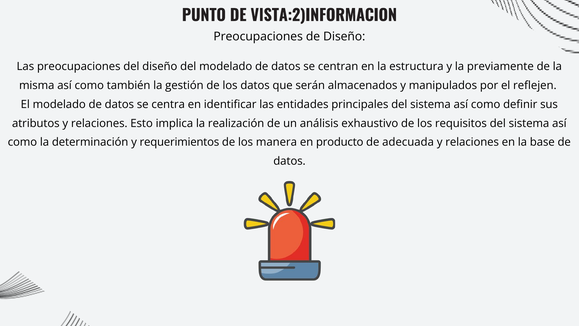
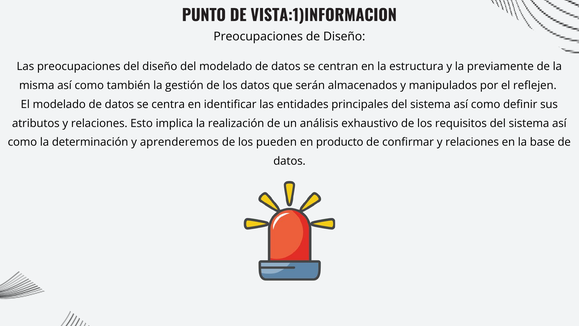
VISTA:2)INFORMACION: VISTA:2)INFORMACION -> VISTA:1)INFORMACION
requerimientos: requerimientos -> aprenderemos
manera: manera -> pueden
adecuada: adecuada -> confirmar
